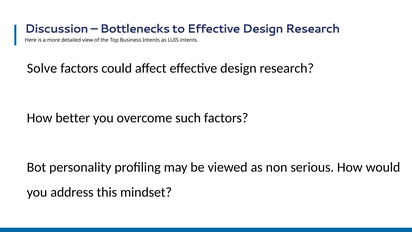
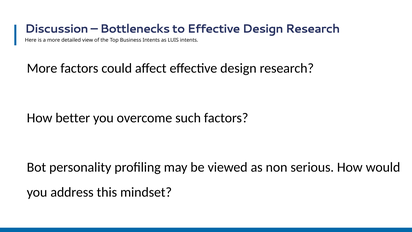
Solve at (42, 68): Solve -> More
